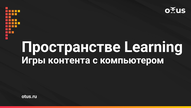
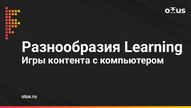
Пространстве: Пространстве -> Разнообразия
